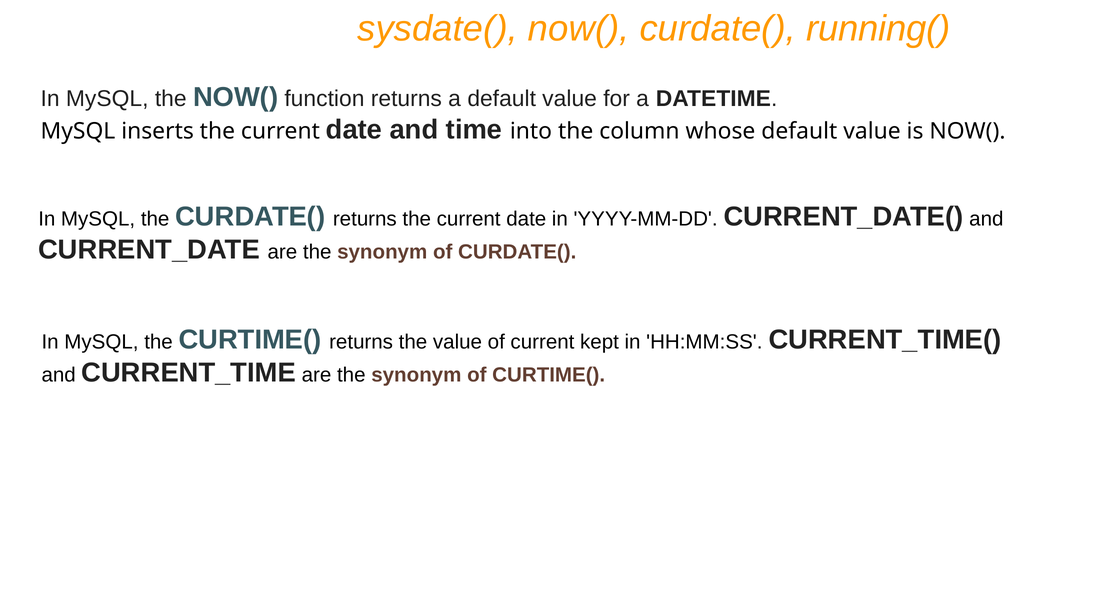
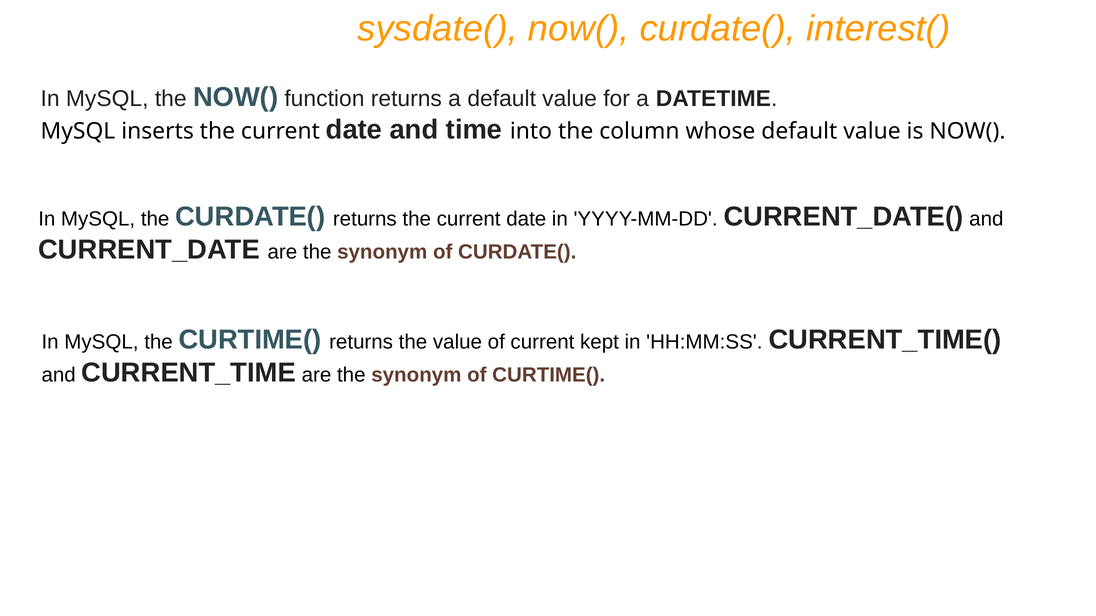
running(: running( -> interest(
